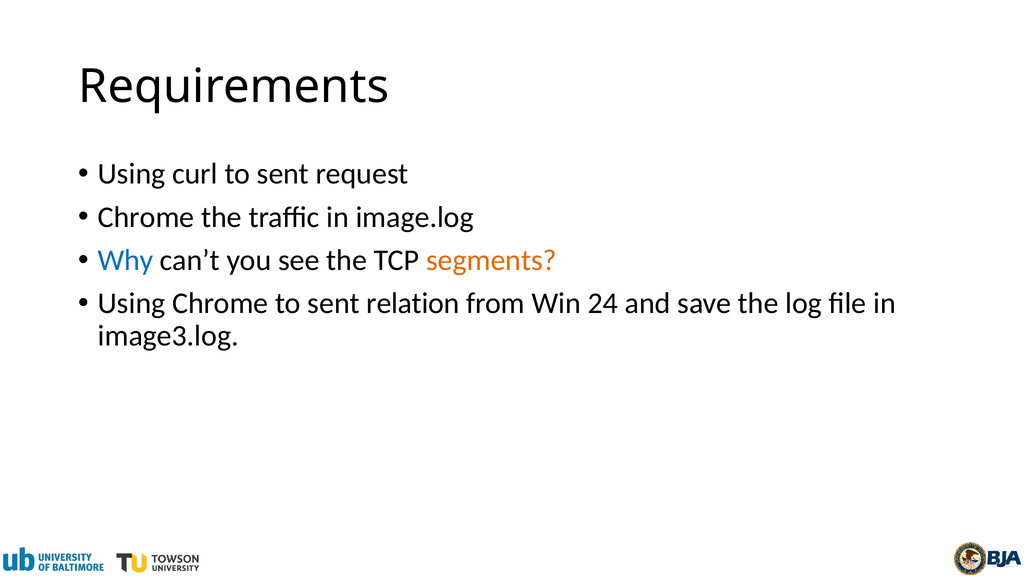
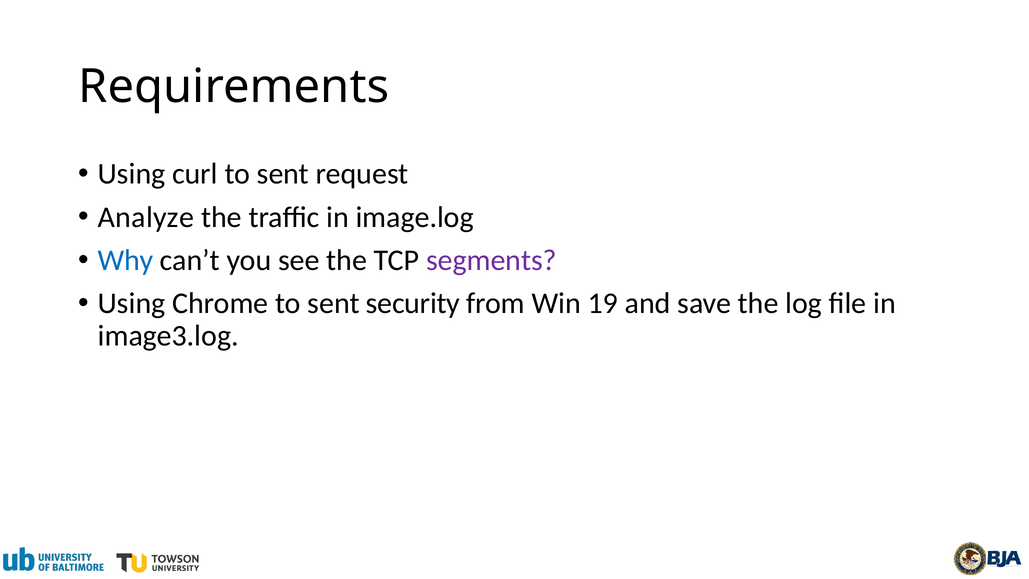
Chrome at (146, 217): Chrome -> Analyze
segments colour: orange -> purple
relation: relation -> security
24: 24 -> 19
